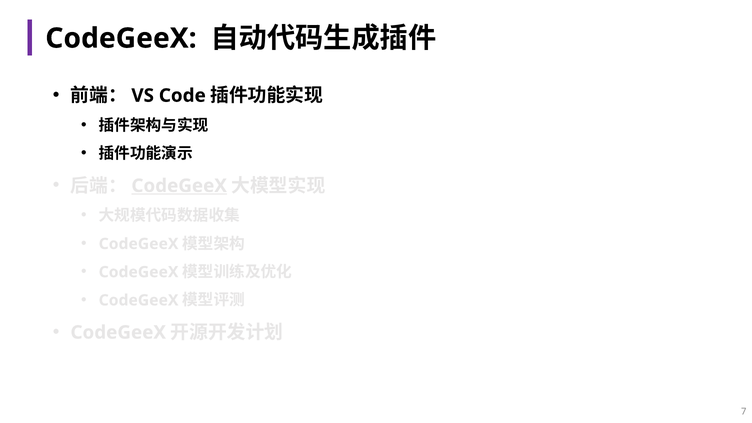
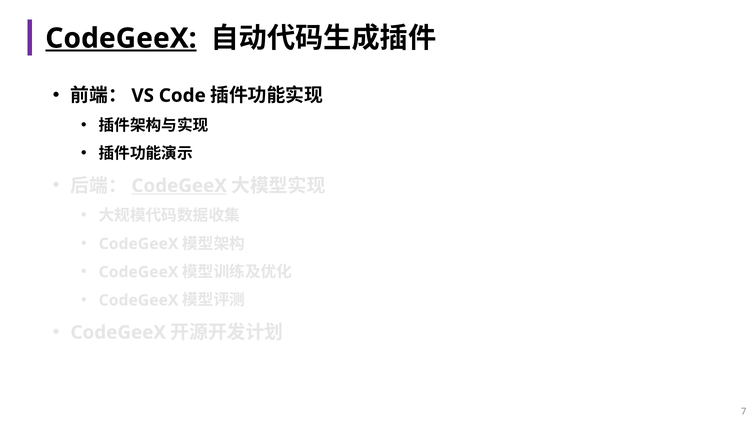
CodeGeeX at (121, 38) underline: none -> present
